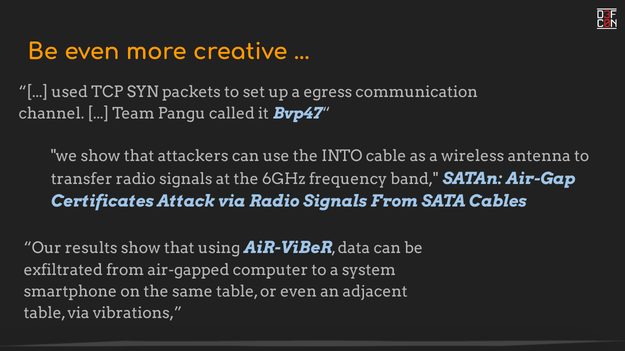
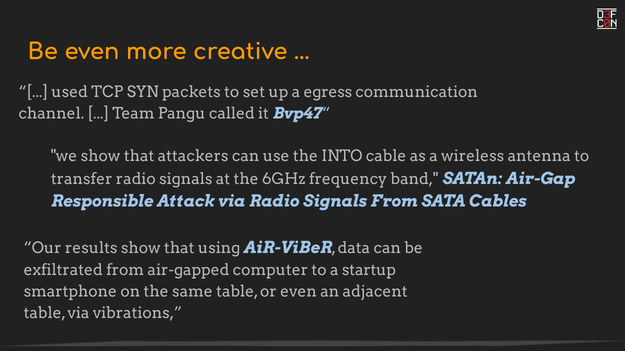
Certificates: Certificates -> Responsible
system: system -> startup
